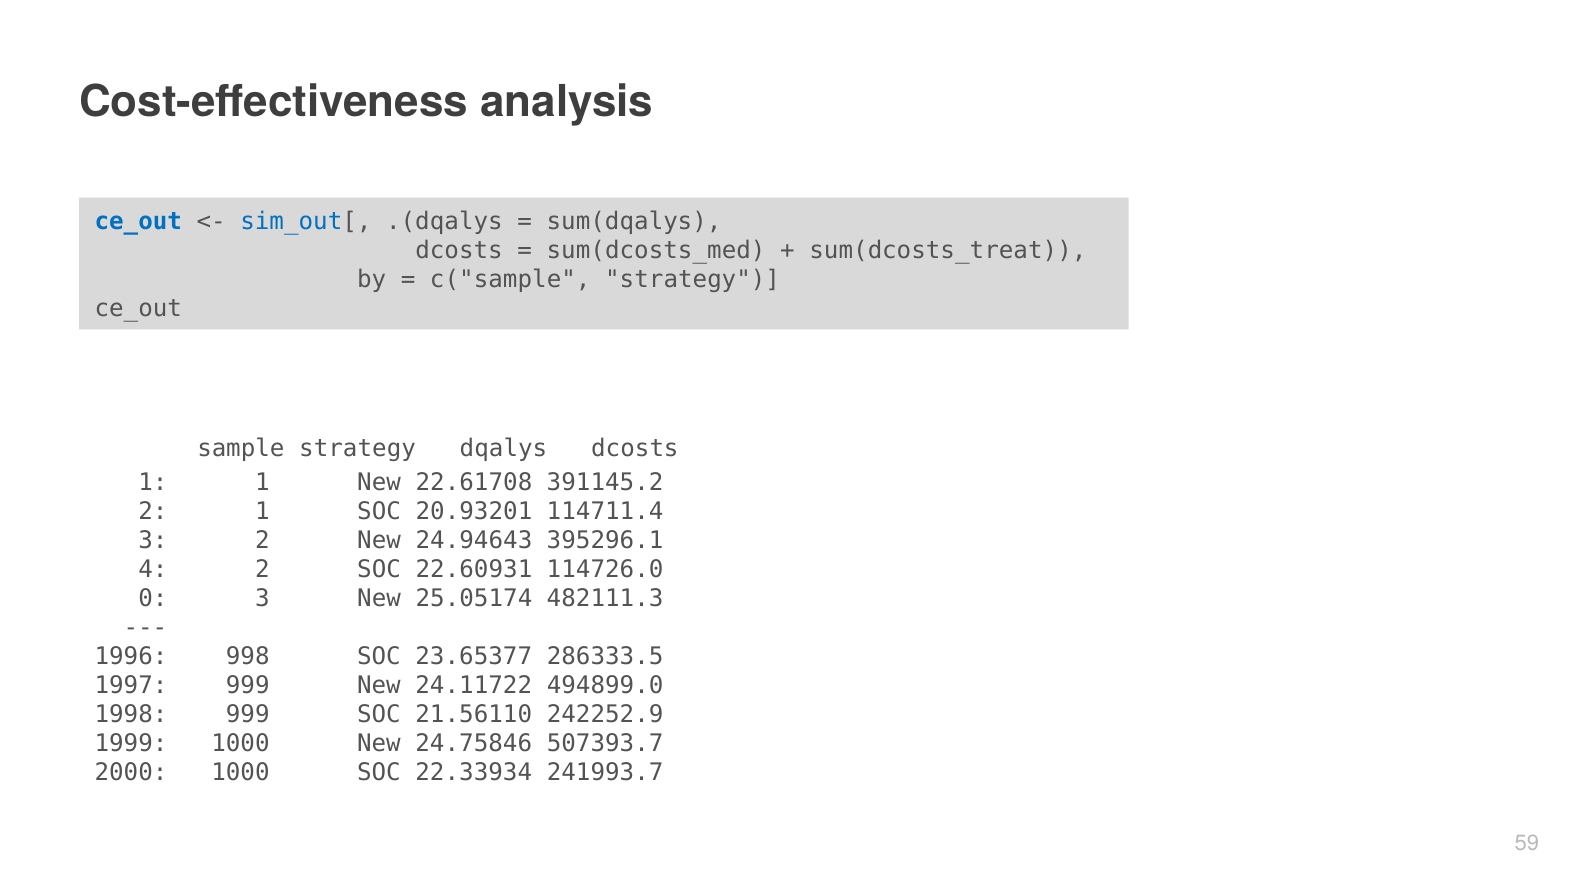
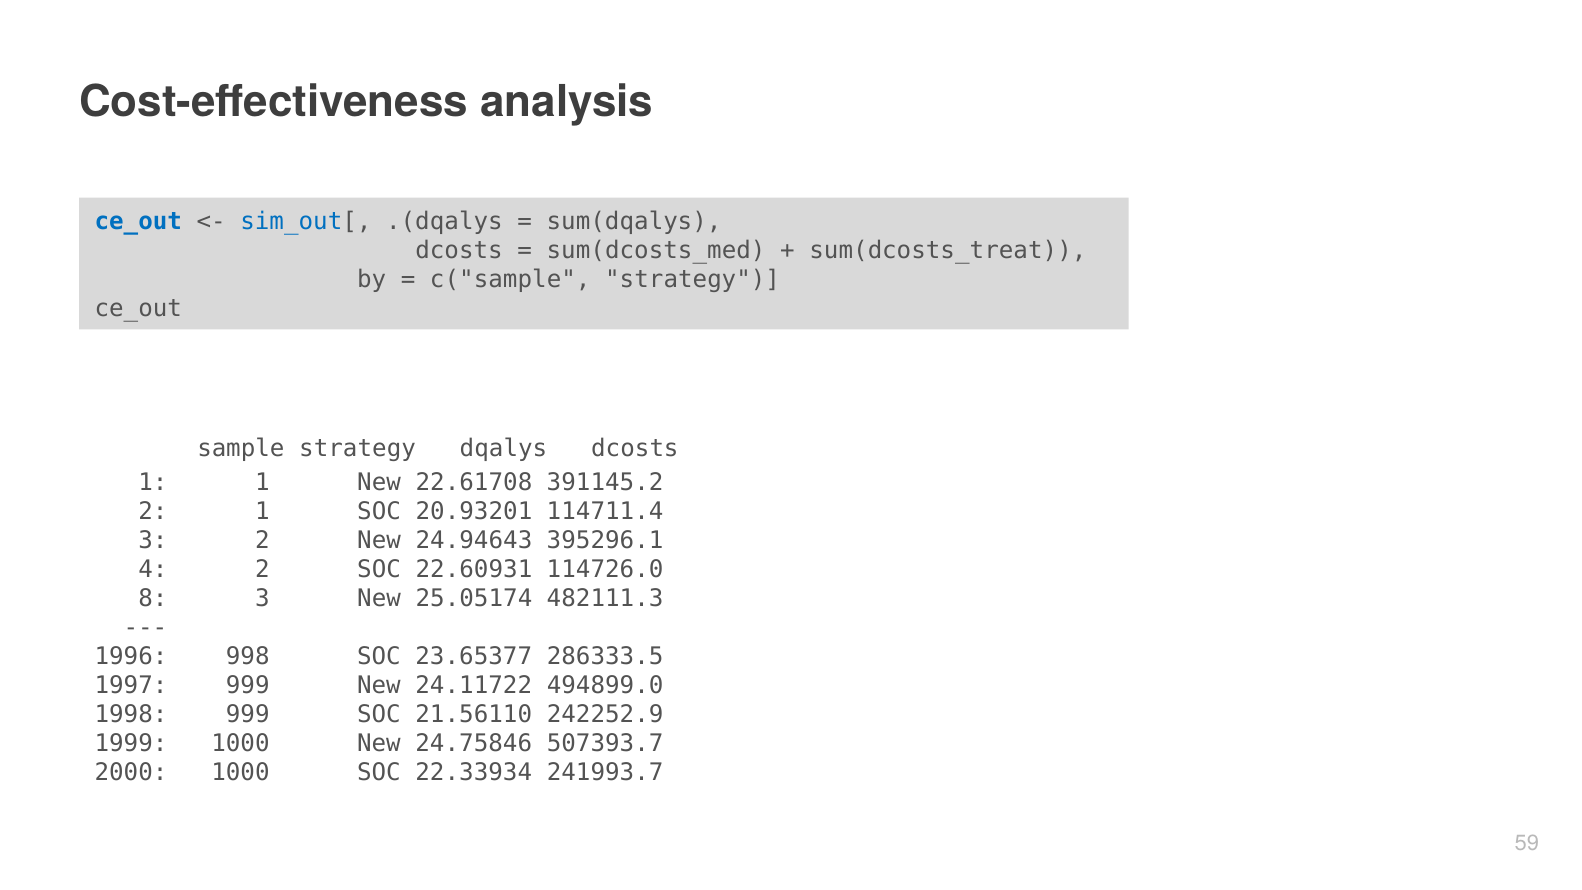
0: 0 -> 8
